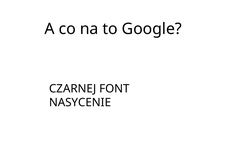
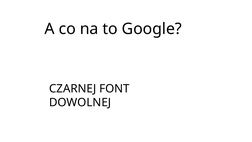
NASYCENIE: NASYCENIE -> DOWOLNEJ
